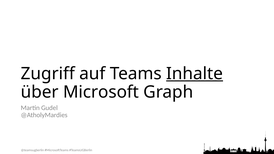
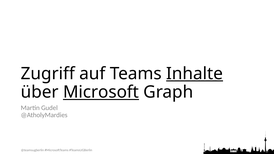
Microsoft underline: none -> present
